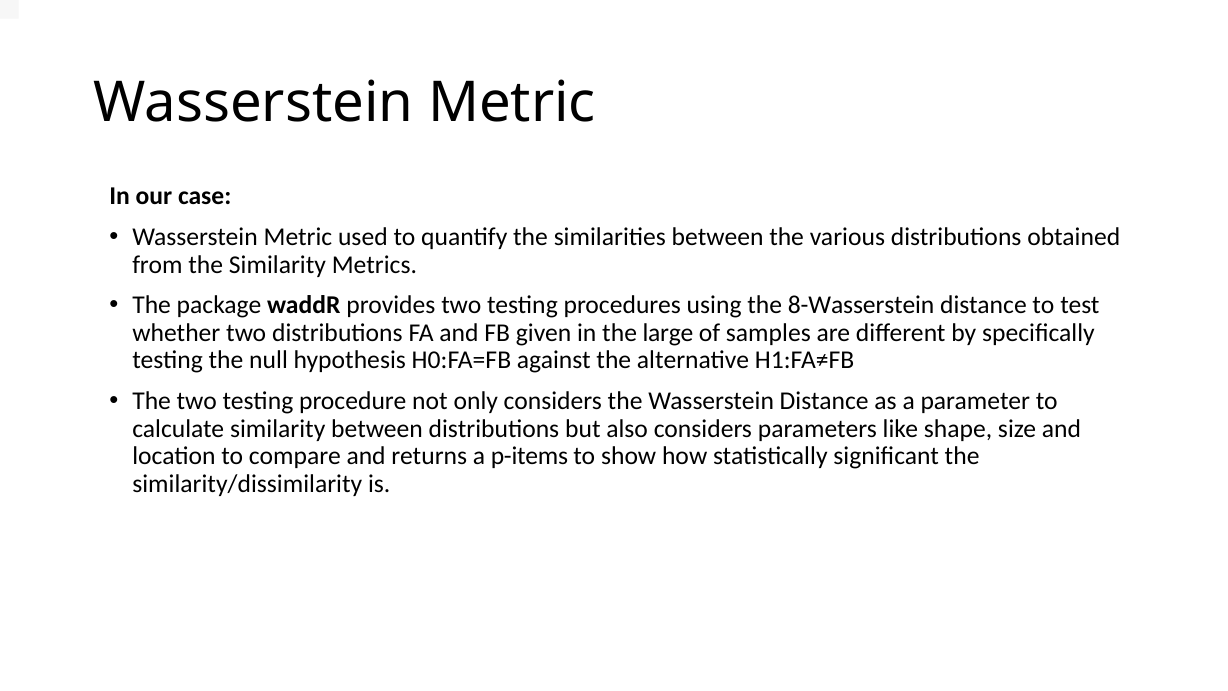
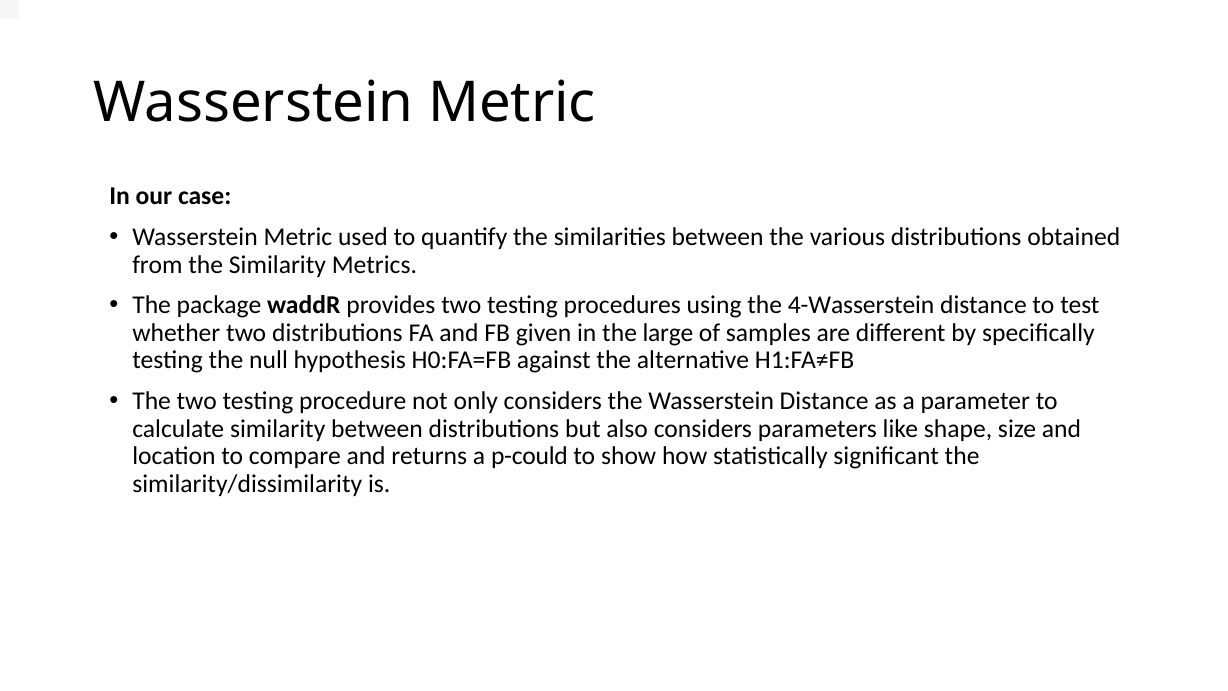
8-Wasserstein: 8-Wasserstein -> 4-Wasserstein
p-items: p-items -> p-could
